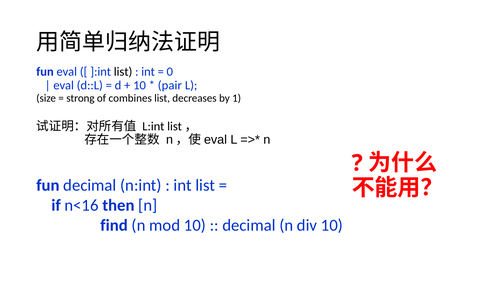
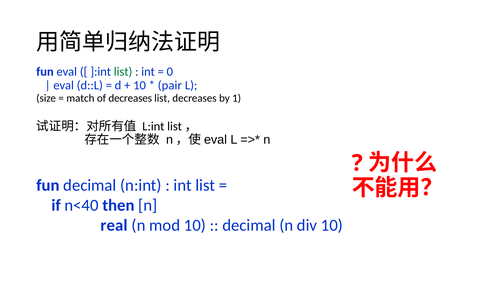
list at (123, 72) colour: black -> green
strong: strong -> match
of combines: combines -> decreases
n<16: n<16 -> n<40
find: find -> real
